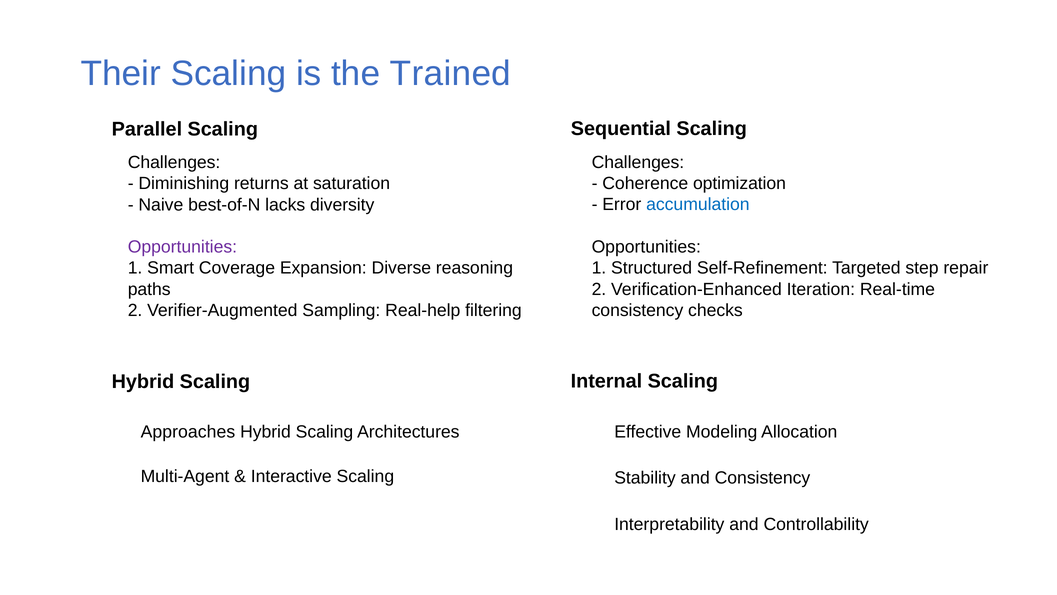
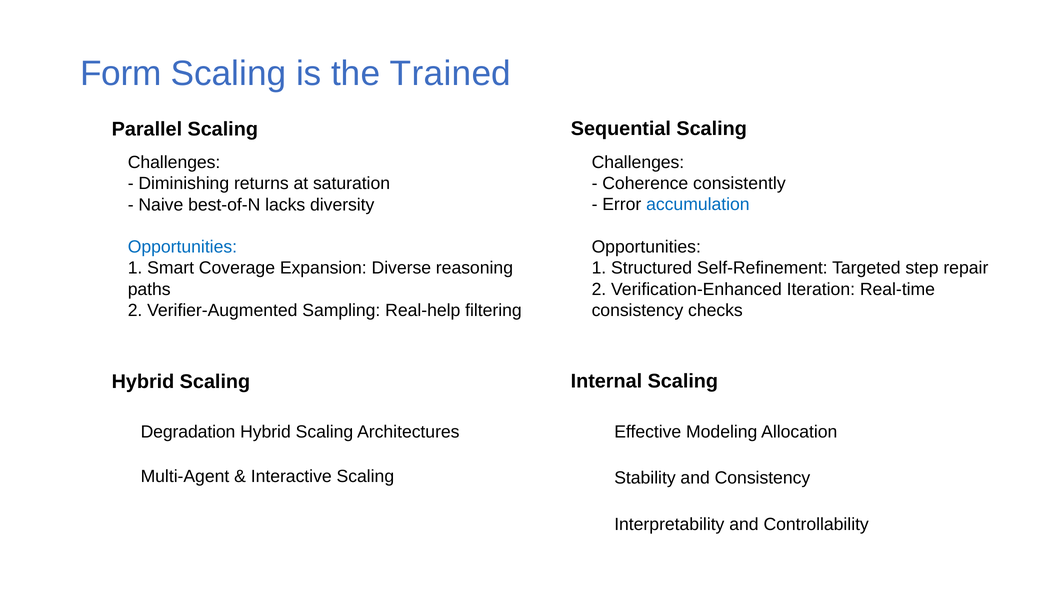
Their: Their -> Form
optimization: optimization -> consistently
Opportunities at (182, 247) colour: purple -> blue
Approaches: Approaches -> Degradation
